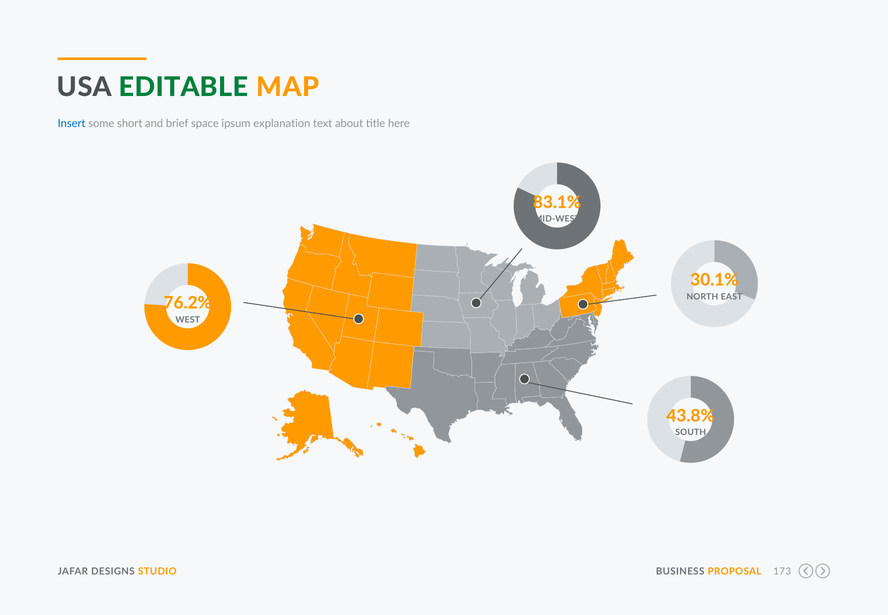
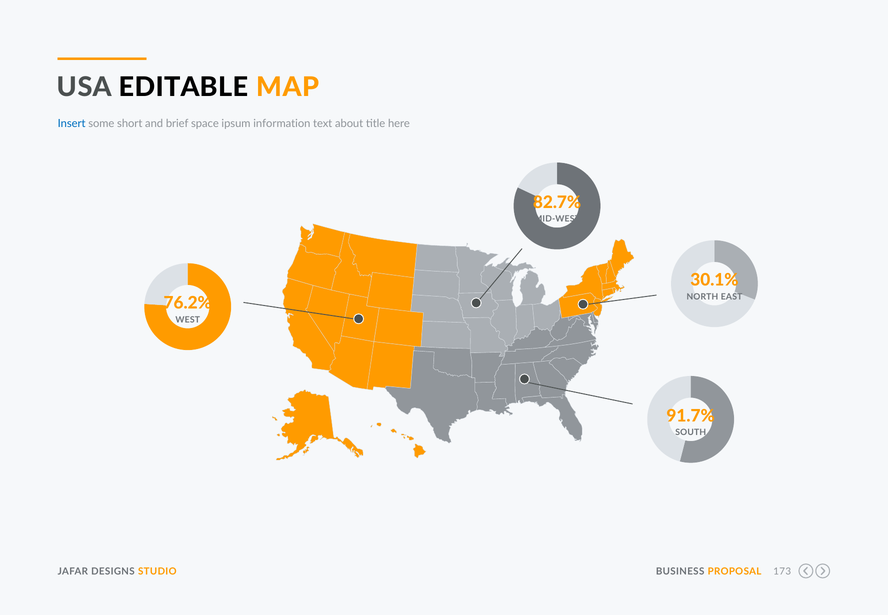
EDITABLE colour: green -> black
explanation: explanation -> information
83.1%: 83.1% -> 82.7%
43.8%: 43.8% -> 91.7%
